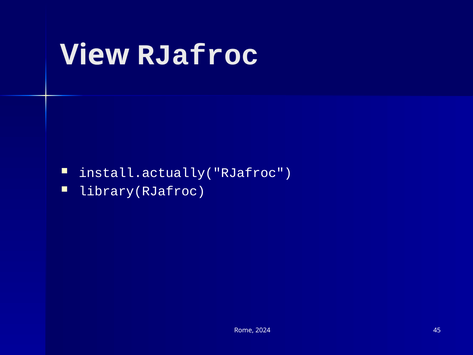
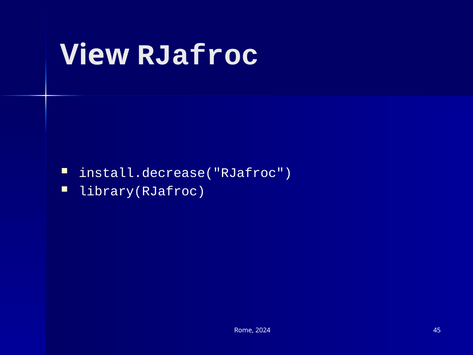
install.actually("RJafroc: install.actually("RJafroc -> install.decrease("RJafroc
